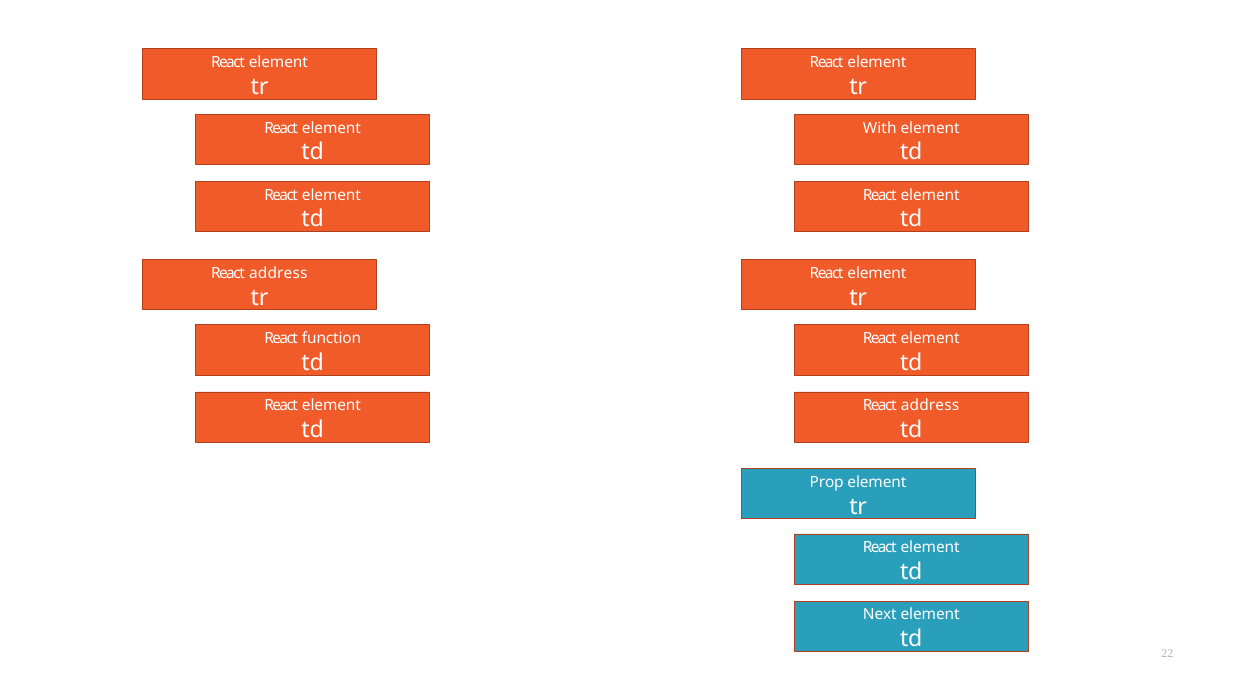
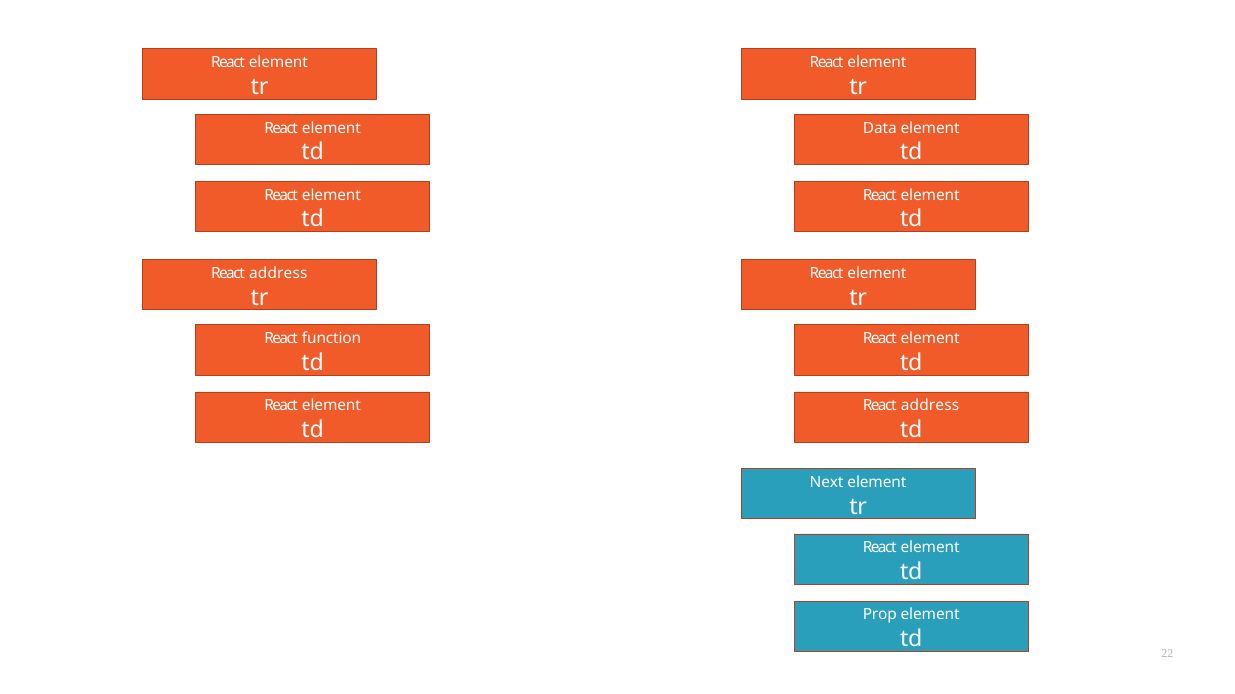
With: With -> Data
Prop: Prop -> Next
Next: Next -> Prop
